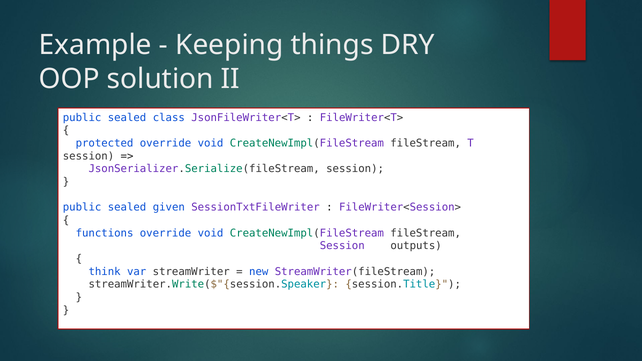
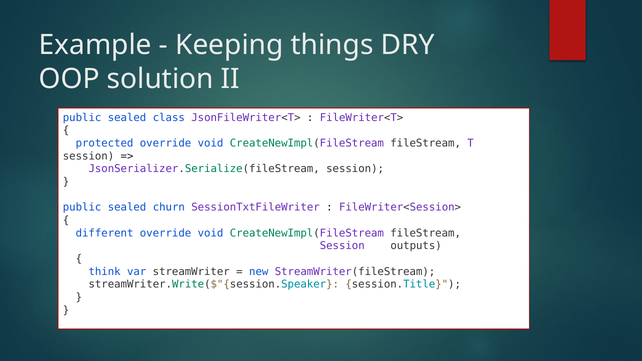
given: given -> churn
functions: functions -> different
